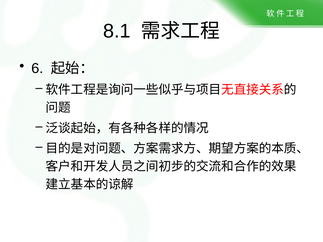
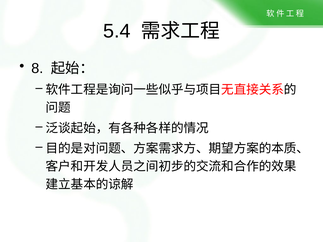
8.1: 8.1 -> 5.4
6: 6 -> 8
